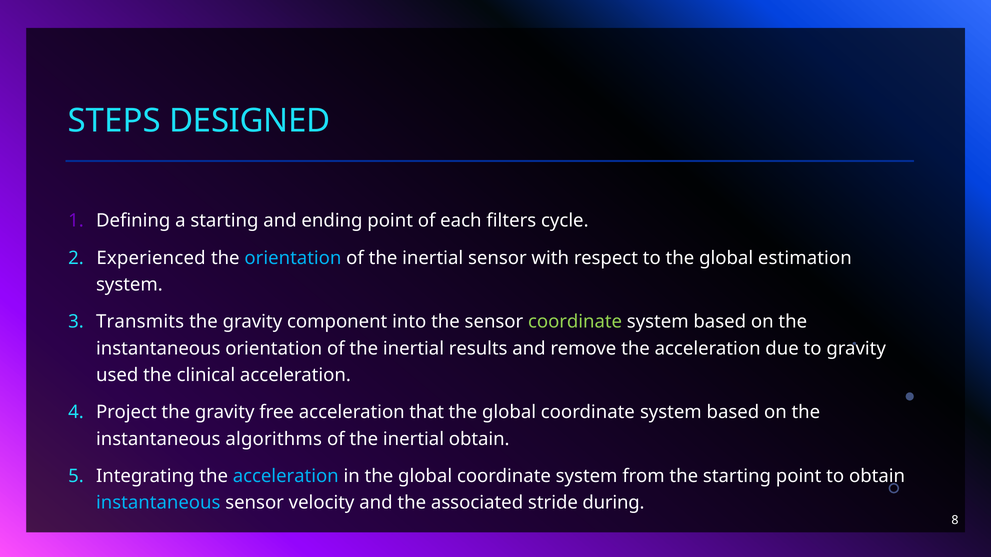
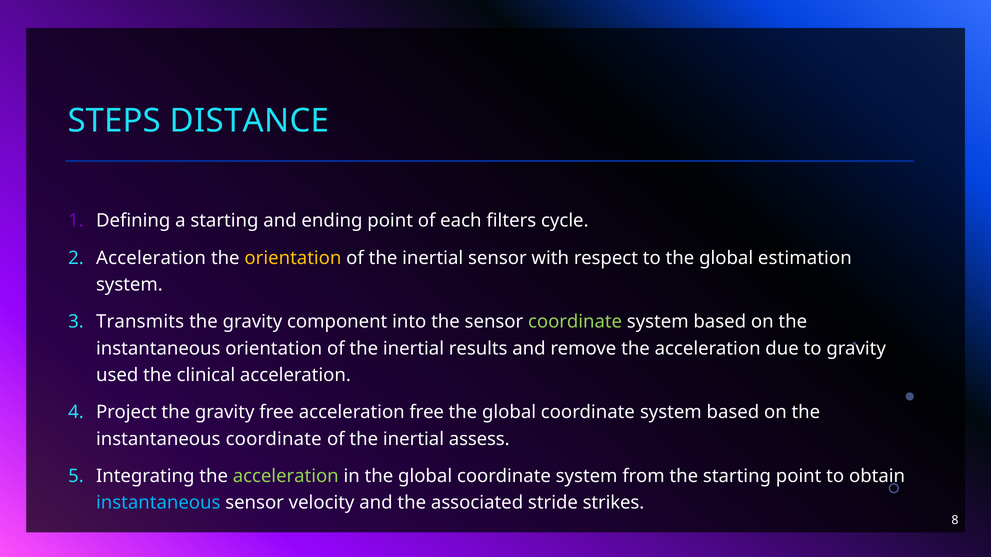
DESIGNED: DESIGNED -> DISTANCE
Experienced at (151, 258): Experienced -> Acceleration
orientation at (293, 258) colour: light blue -> yellow
acceleration that: that -> free
instantaneous algorithms: algorithms -> coordinate
inertial obtain: obtain -> assess
acceleration at (286, 476) colour: light blue -> light green
during: during -> strikes
